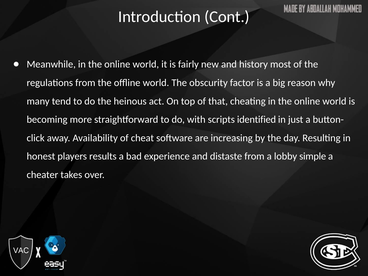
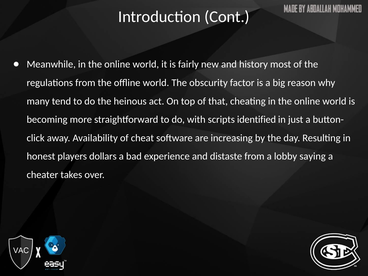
results: results -> dollars
simple: simple -> saying
